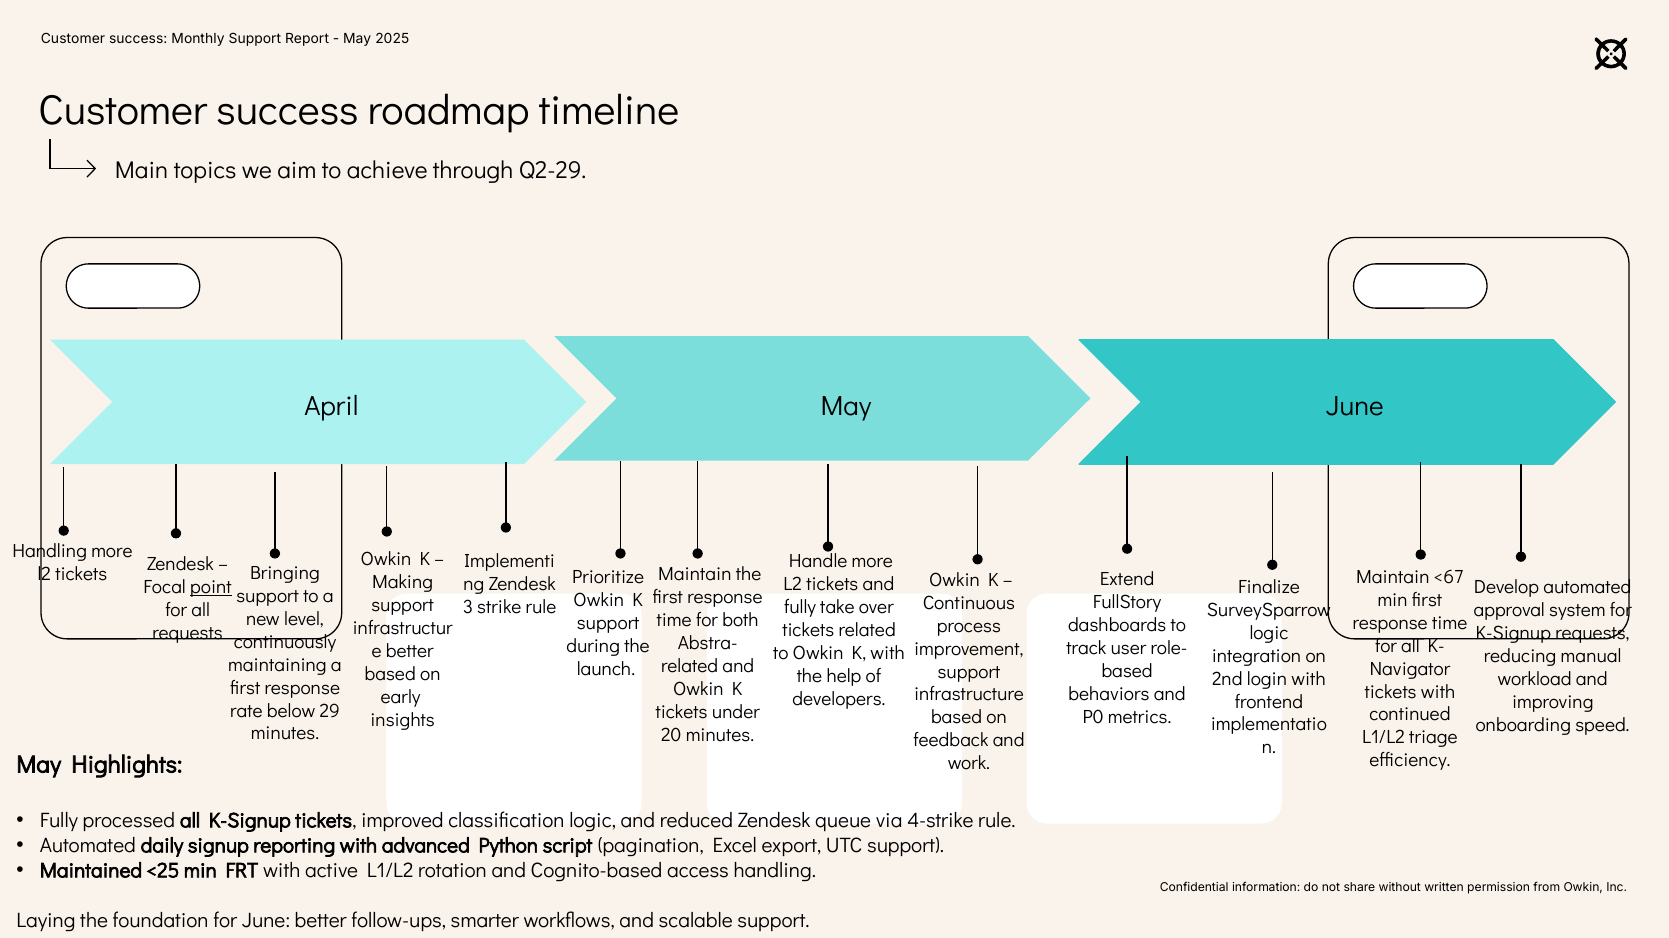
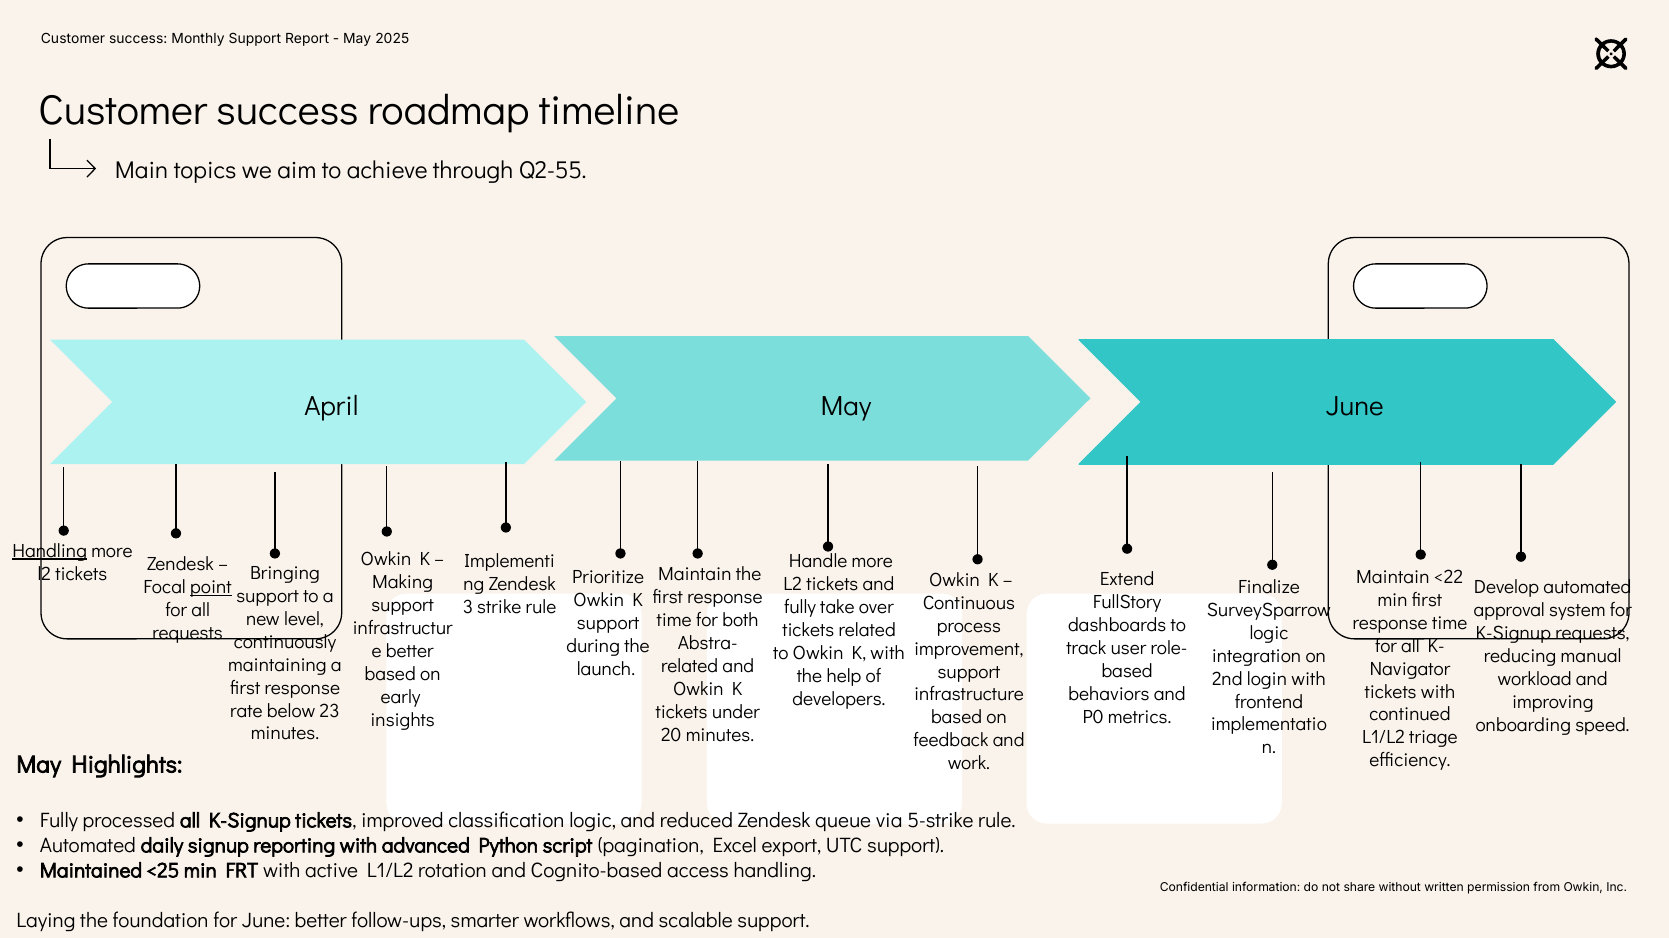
Q2-29: Q2-29 -> Q2-55
Handling at (50, 551) underline: none -> present
<67: <67 -> <22
29: 29 -> 23
4-strike: 4-strike -> 5-strike
